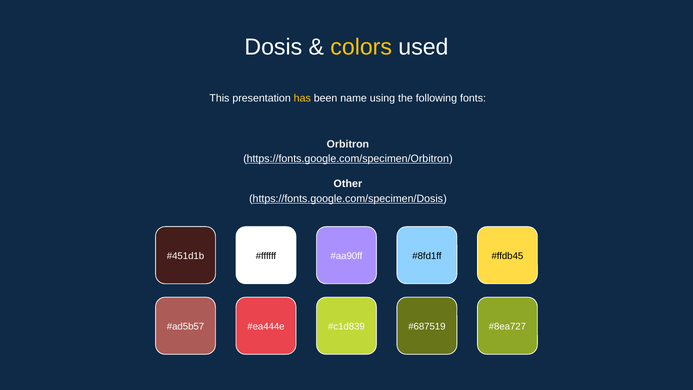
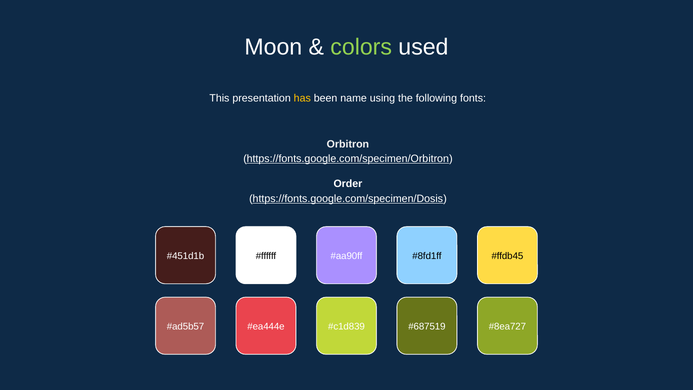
Dosis: Dosis -> Moon
colors colour: yellow -> light green
Other: Other -> Order
